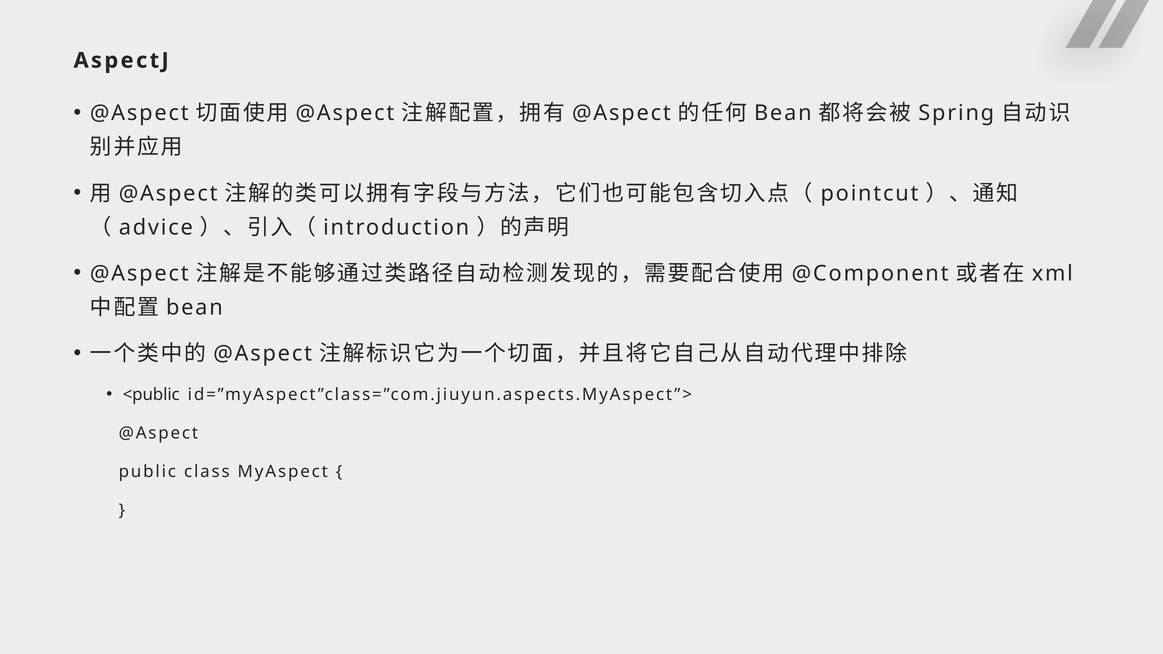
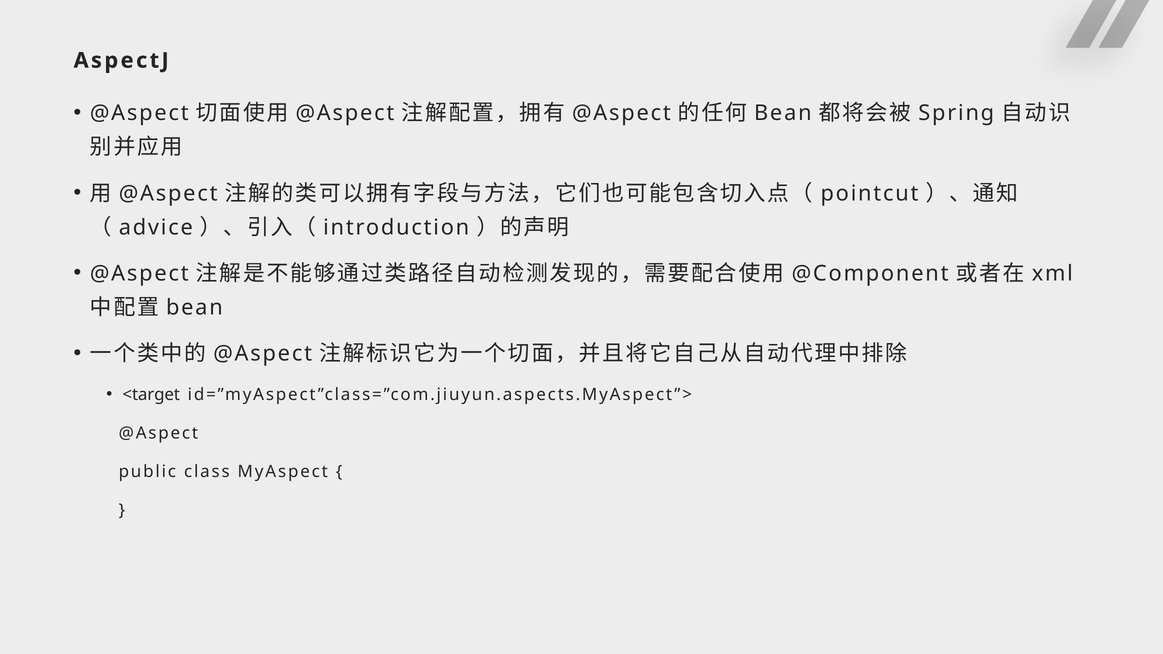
<public: <public -> <target
